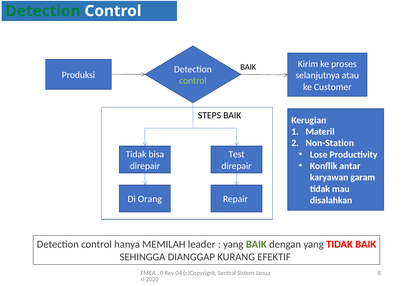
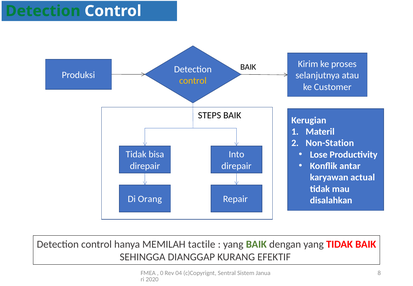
control at (193, 81) colour: light green -> yellow
Test: Test -> Into
garam: garam -> actual
leader: leader -> tactile
